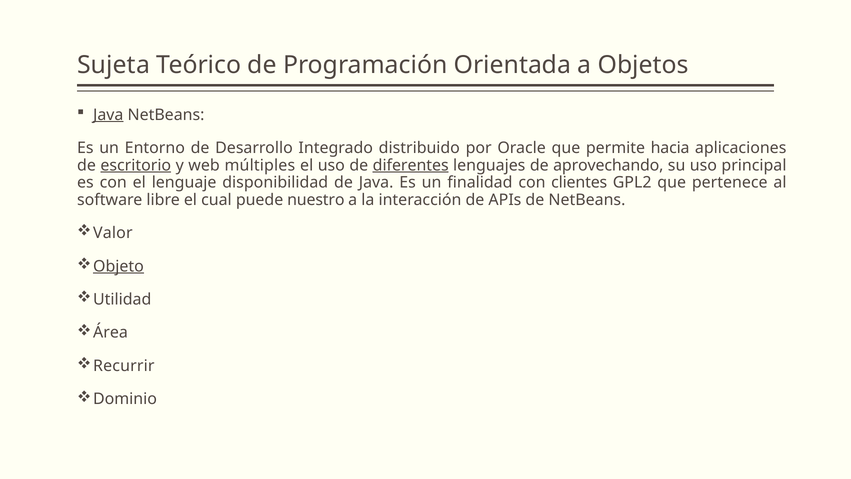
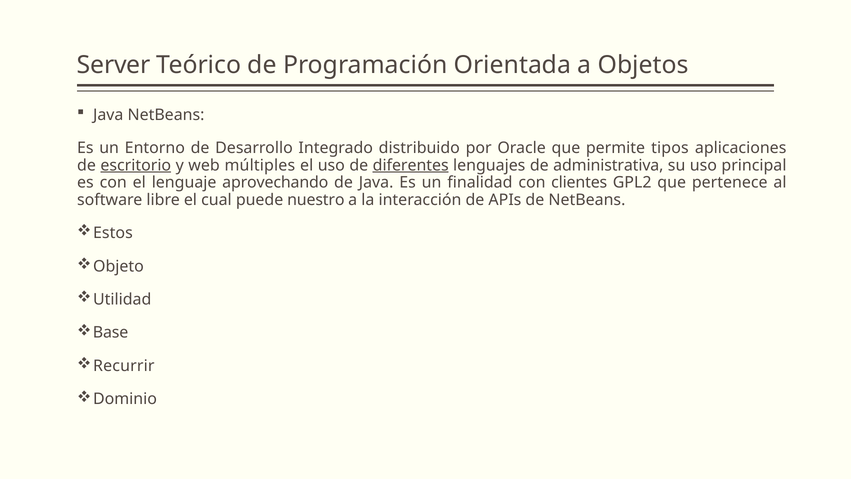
Sujeta: Sujeta -> Server
Java at (108, 115) underline: present -> none
hacia: hacia -> tipos
aprovechando: aprovechando -> administrativa
disponibilidad: disponibilidad -> aprovechando
Valor: Valor -> Estos
Objeto underline: present -> none
Área: Área -> Base
